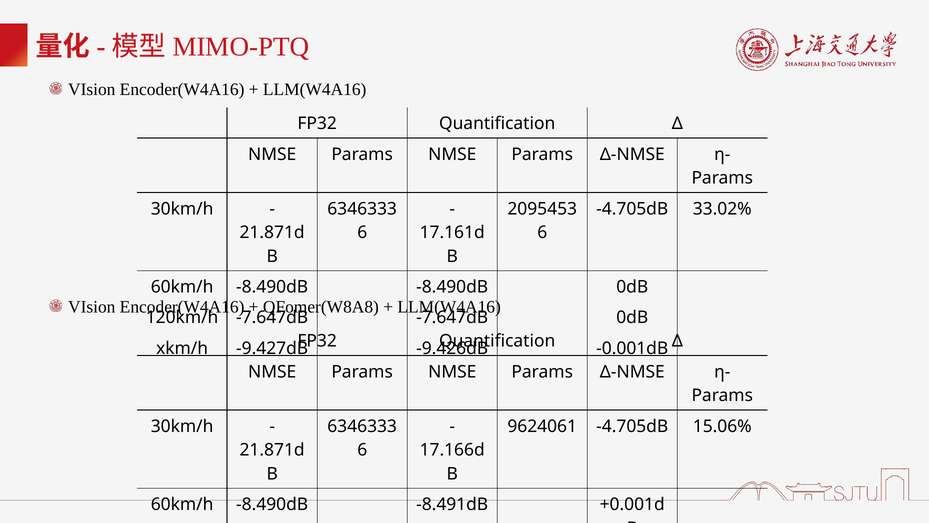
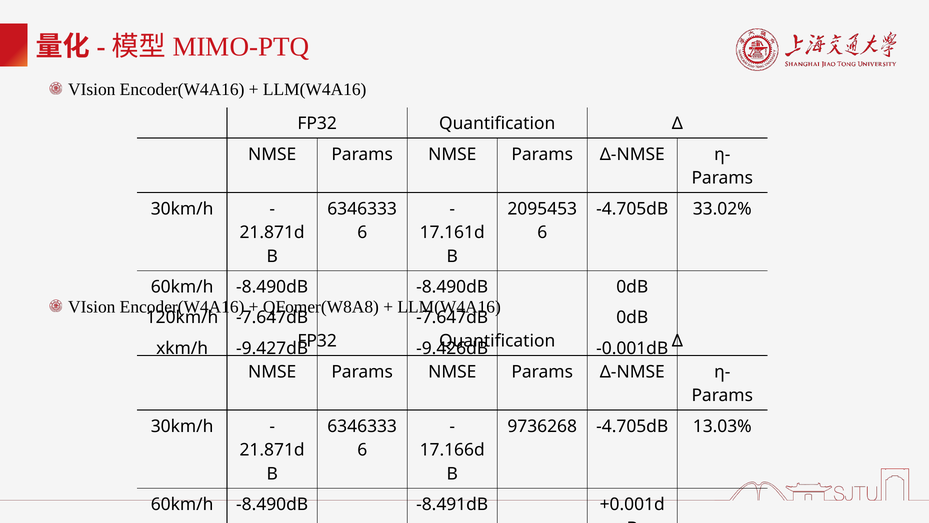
9624061: 9624061 -> 9736268
15.06%: 15.06% -> 13.03%
